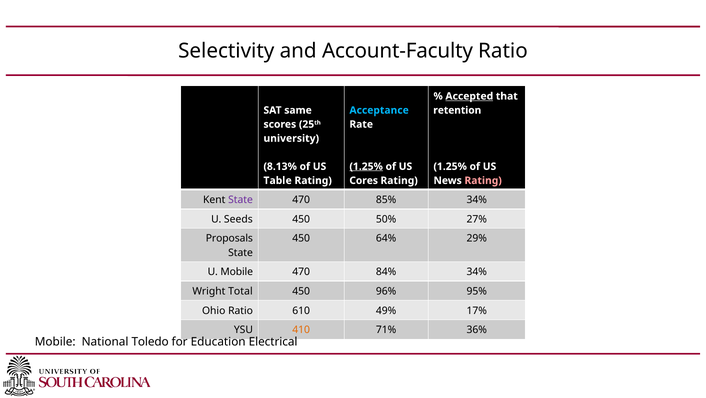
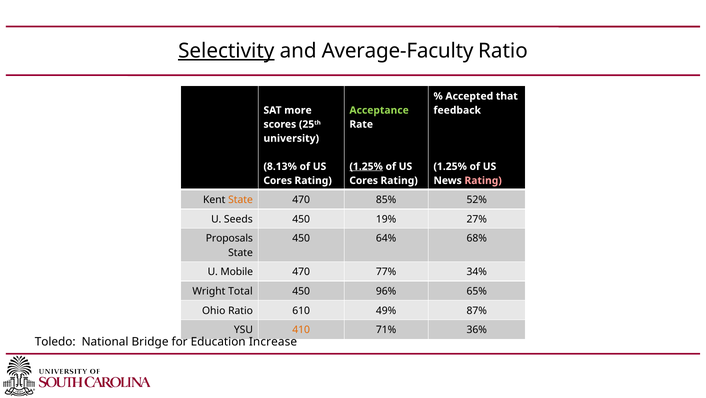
Selectivity underline: none -> present
Account-Faculty: Account-Faculty -> Average-Faculty
Accepted underline: present -> none
same: same -> more
Acceptance colour: light blue -> light green
retention: retention -> feedback
Table at (278, 181): Table -> Cores
State at (241, 200) colour: purple -> orange
85% 34%: 34% -> 52%
50%: 50% -> 19%
29%: 29% -> 68%
84%: 84% -> 77%
95%: 95% -> 65%
17%: 17% -> 87%
Mobile at (55, 342): Mobile -> Toledo
Toledo: Toledo -> Bridge
Electrical: Electrical -> Increase
